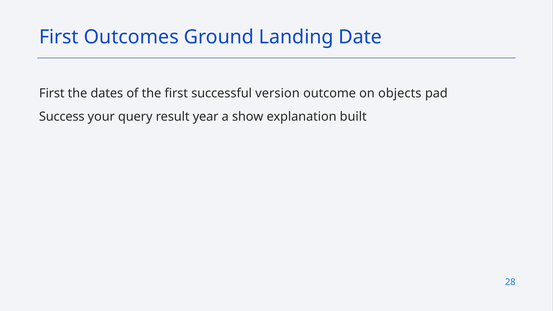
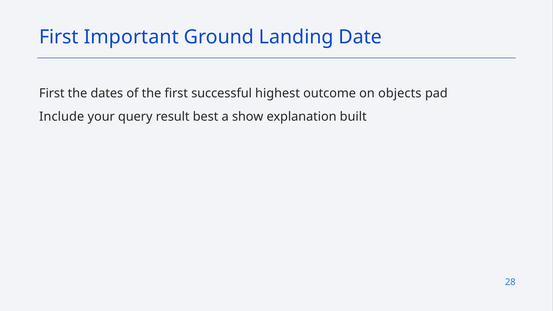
Outcomes: Outcomes -> Important
version: version -> highest
Success: Success -> Include
year: year -> best
